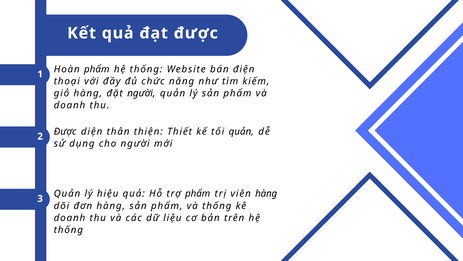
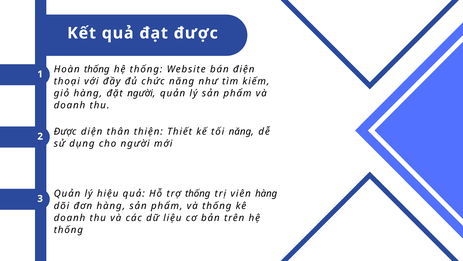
Hoàn phẩm: phẩm -> thống
tối quản: quản -> năng
trợ phẩm: phẩm -> thống
